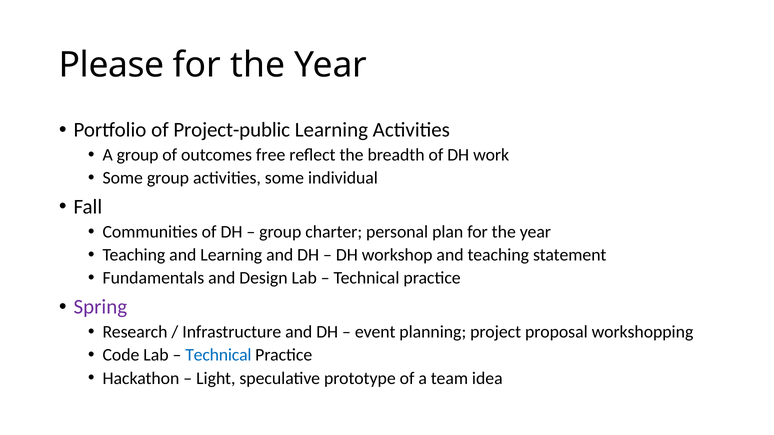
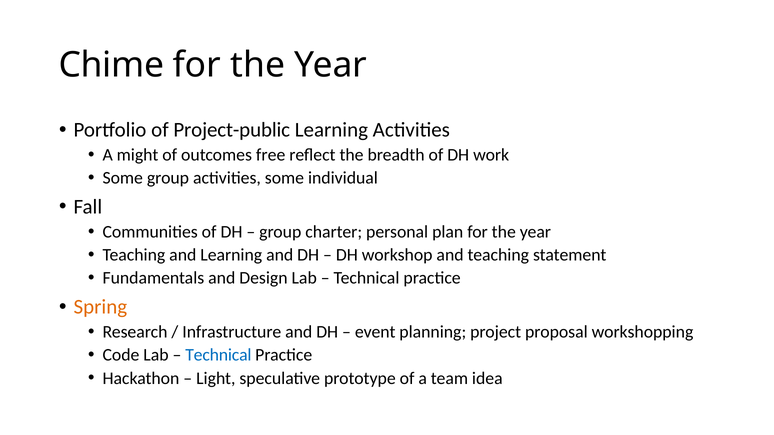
Please: Please -> Chime
A group: group -> might
Spring colour: purple -> orange
